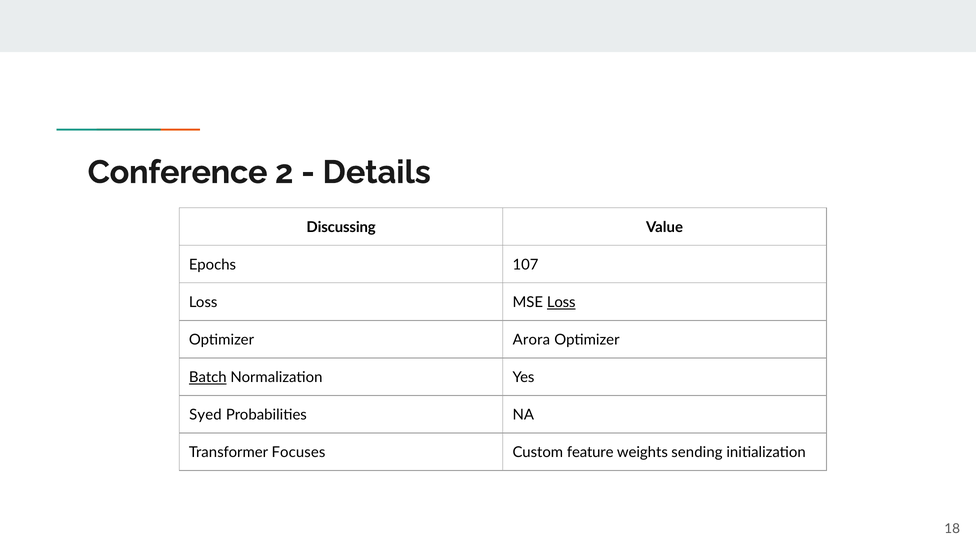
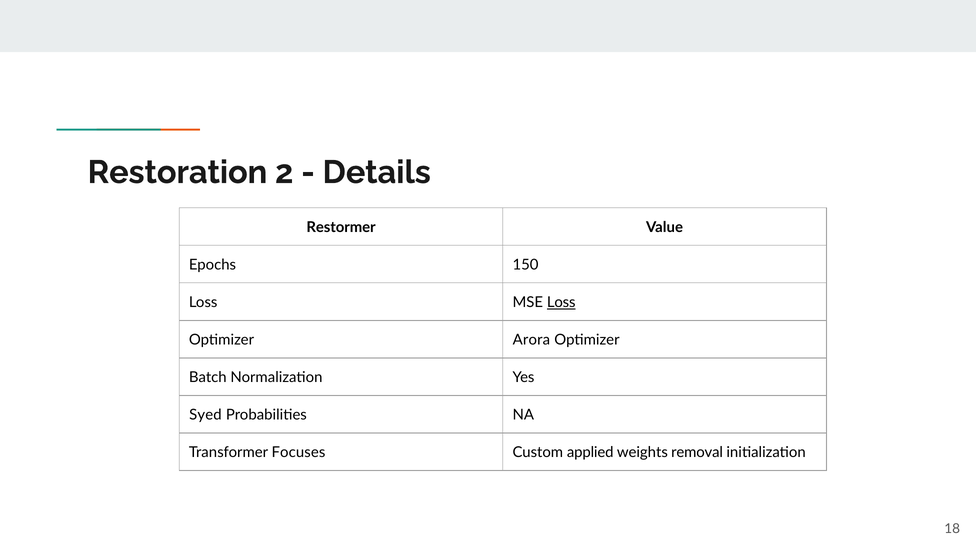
Conference: Conference -> Restoration
Discussing: Discussing -> Restormer
107: 107 -> 150
Batch underline: present -> none
feature: feature -> applied
sending: sending -> removal
